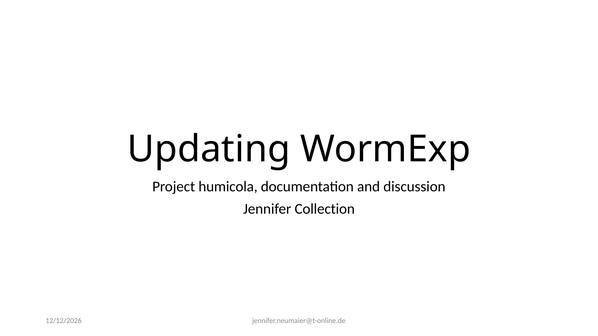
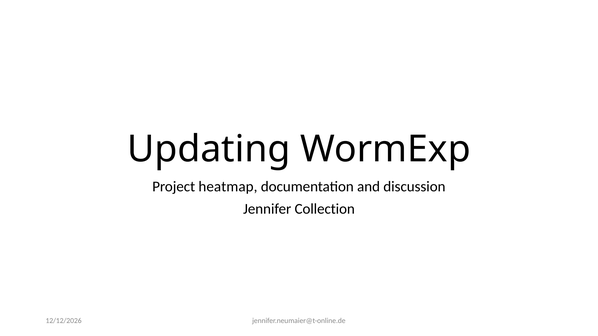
humicola: humicola -> heatmap
